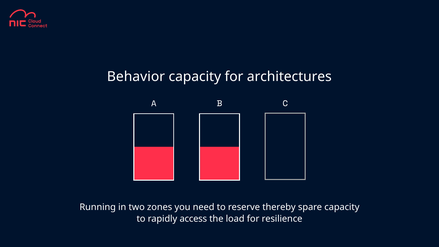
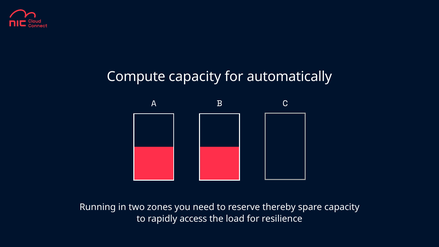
Behavior: Behavior -> Compute
architectures: architectures -> automatically
